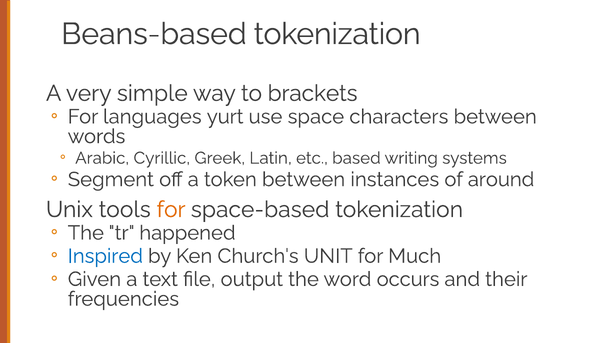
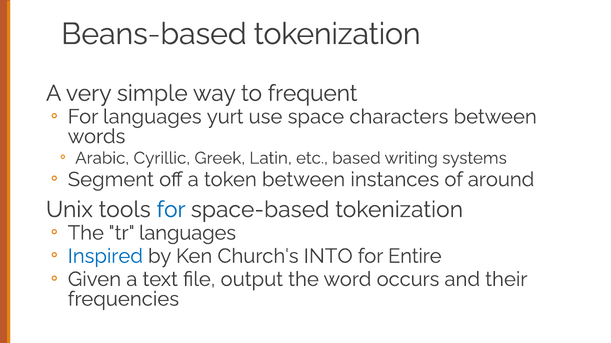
brackets: brackets -> frequent
for at (171, 210) colour: orange -> blue
tr happened: happened -> languages
UNIT: UNIT -> INTO
Much: Much -> Entire
